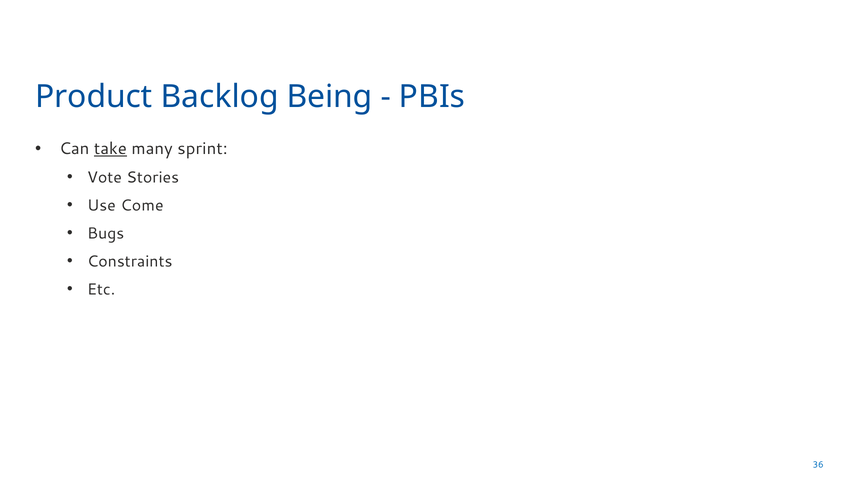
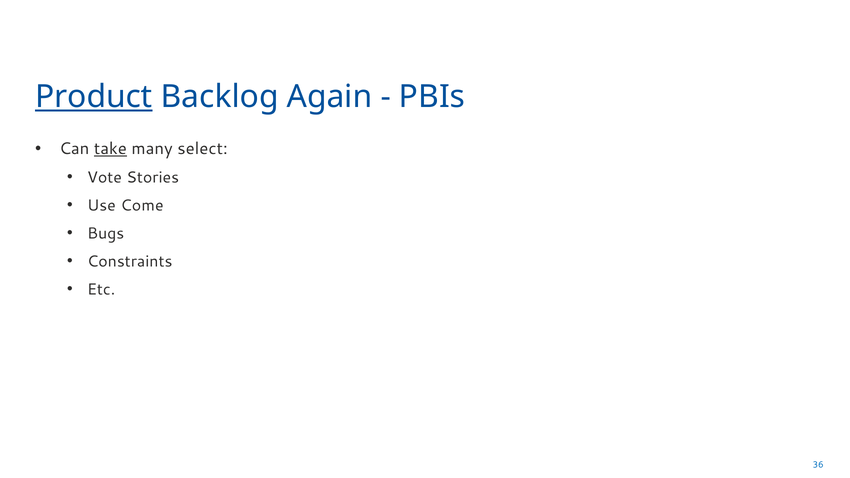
Product underline: none -> present
Being: Being -> Again
sprint: sprint -> select
